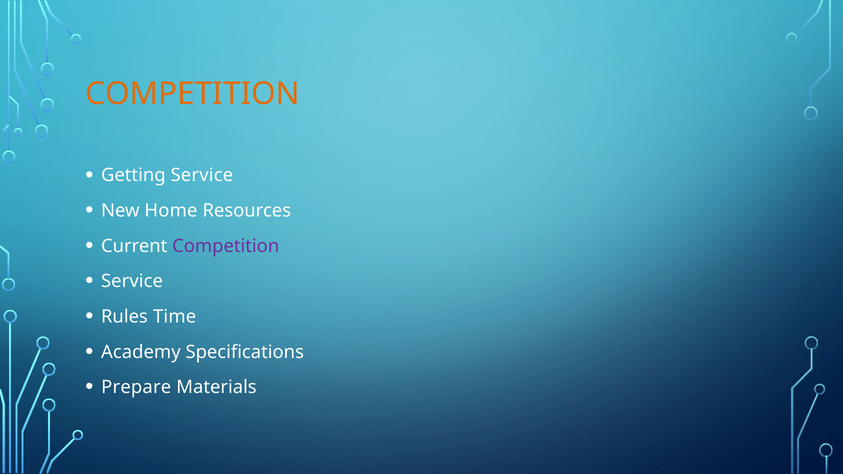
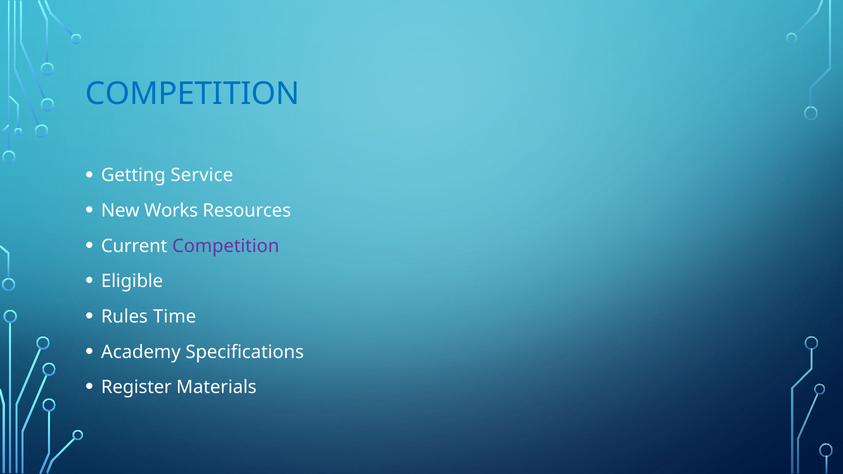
COMPETITION at (193, 94) colour: orange -> blue
Home: Home -> Works
Service at (132, 281): Service -> Eligible
Prepare: Prepare -> Register
